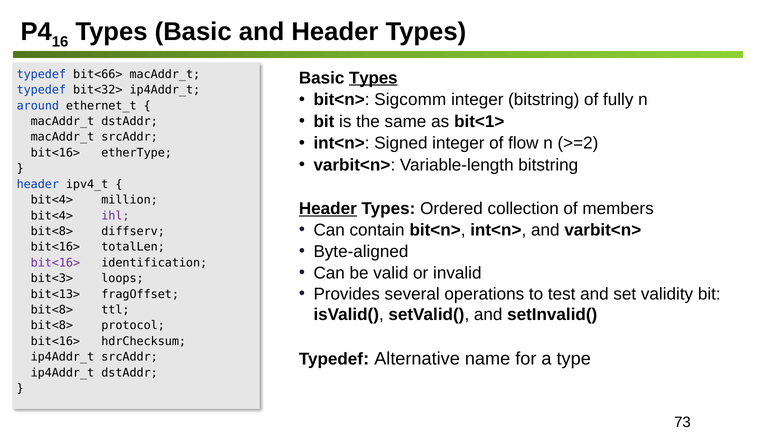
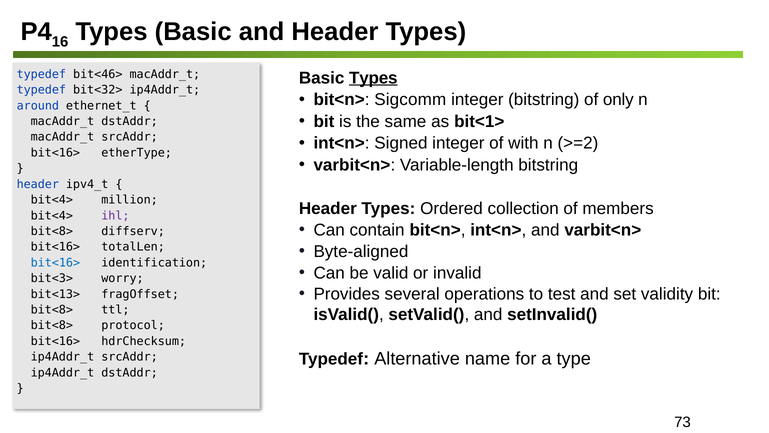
bit<66>: bit<66> -> bit<46>
fully: fully -> only
flow: flow -> with
Header at (328, 208) underline: present -> none
bit<16> at (55, 262) colour: purple -> blue
loops: loops -> worry
